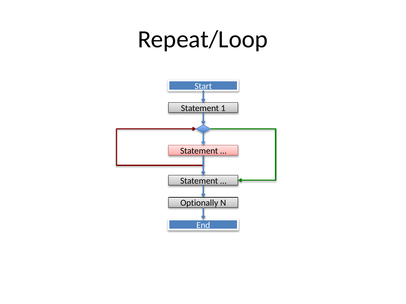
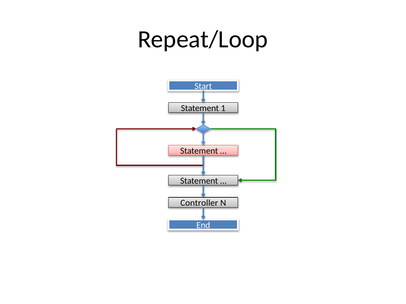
Optionally: Optionally -> Controller
